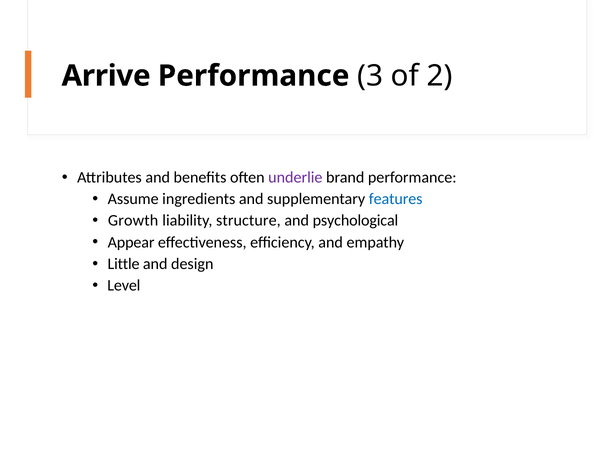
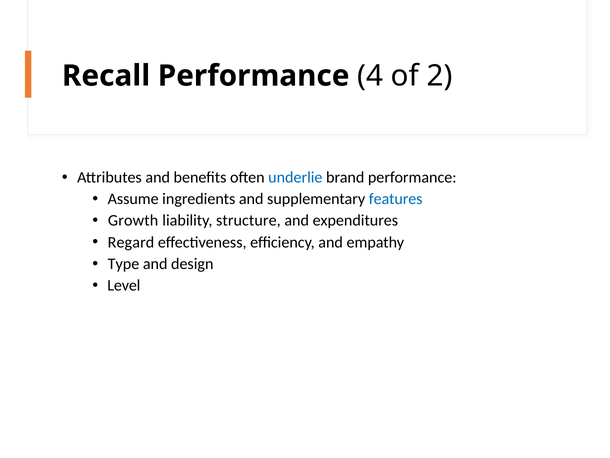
Arrive: Arrive -> Recall
3: 3 -> 4
underlie colour: purple -> blue
psychological: psychological -> expenditures
Appear: Appear -> Regard
Little: Little -> Type
